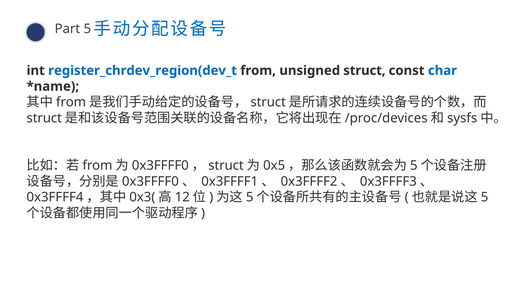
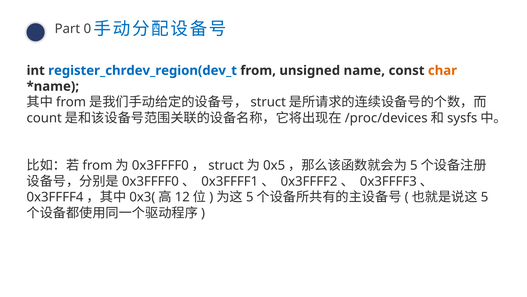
Part 5: 5 -> 0
unsigned struct: struct -> name
char colour: blue -> orange
struct at (44, 118): struct -> count
